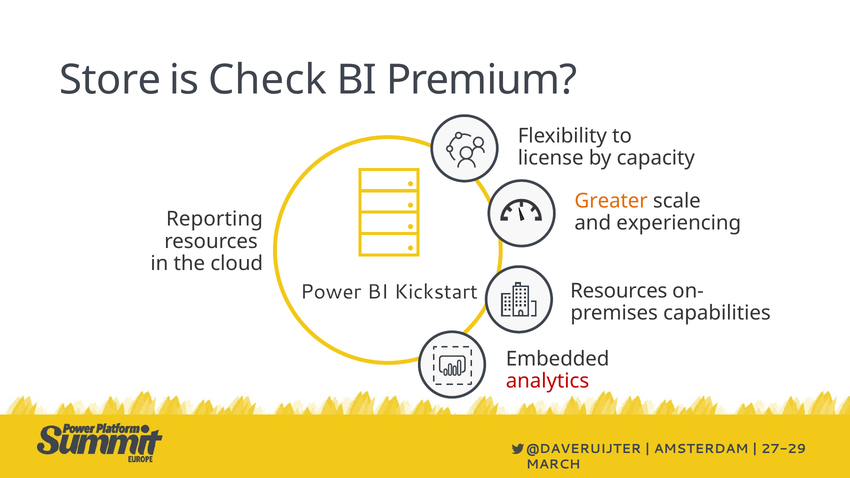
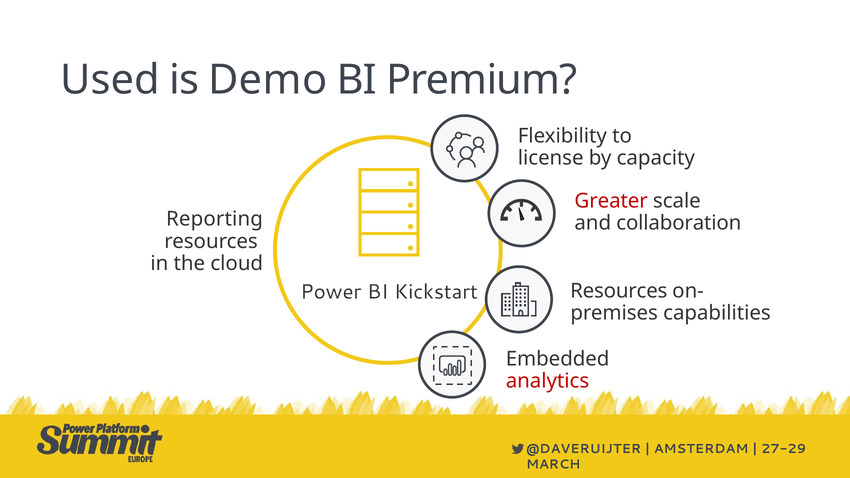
Store: Store -> Used
Check: Check -> Demo
Greater colour: orange -> red
experiencing: experiencing -> collaboration
